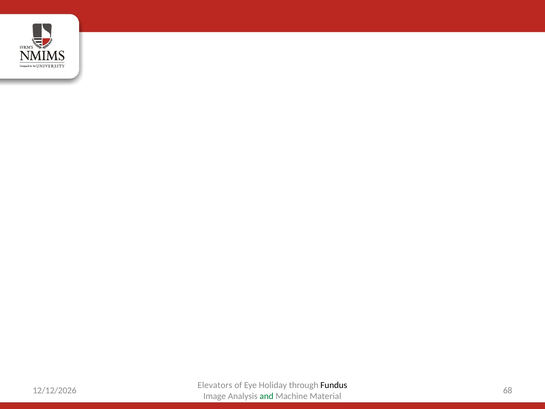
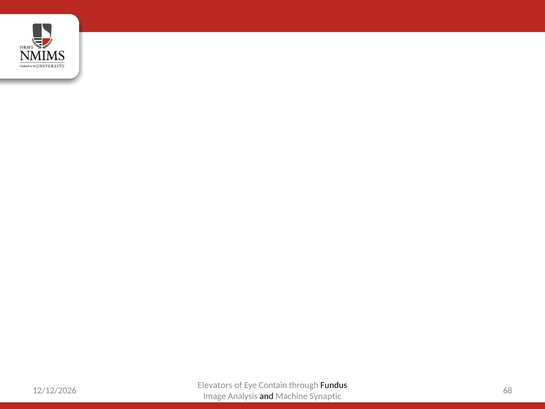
Holiday: Holiday -> Contain
and colour: green -> black
Material: Material -> Synaptic
